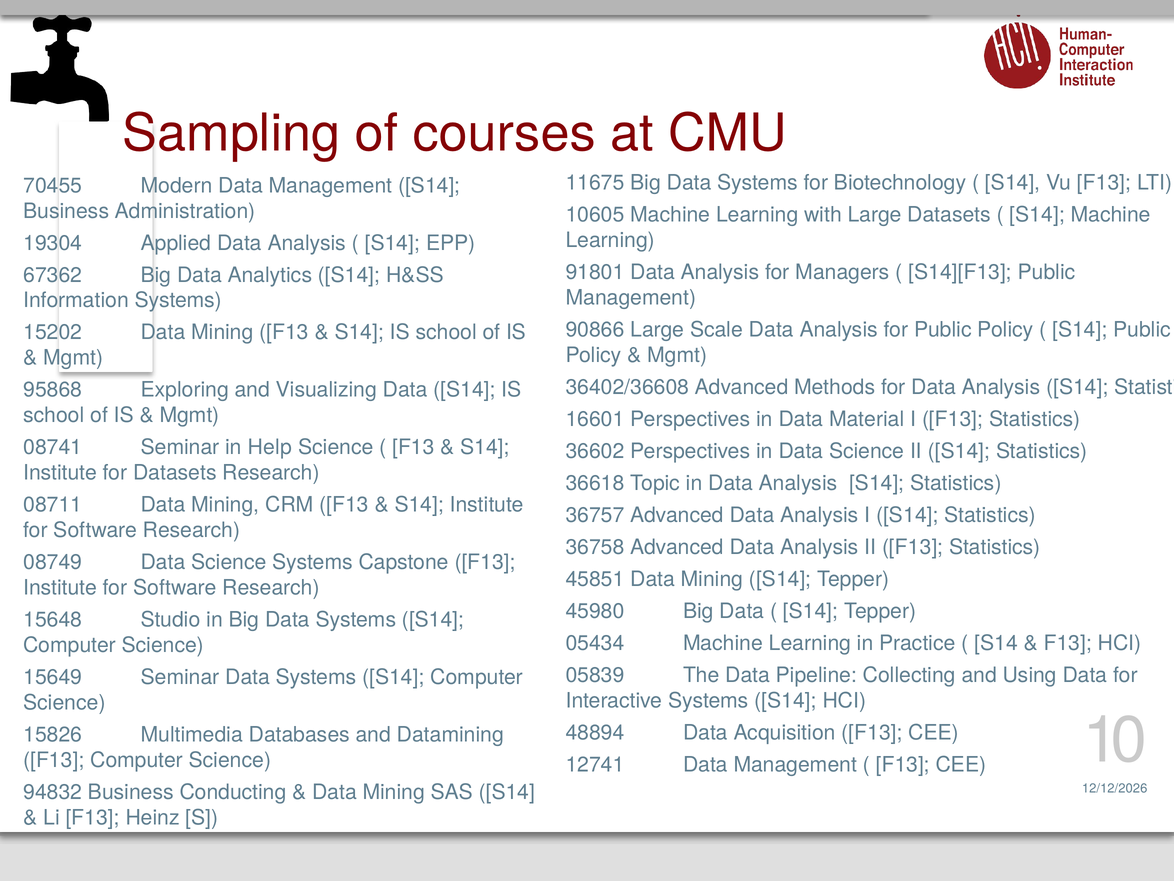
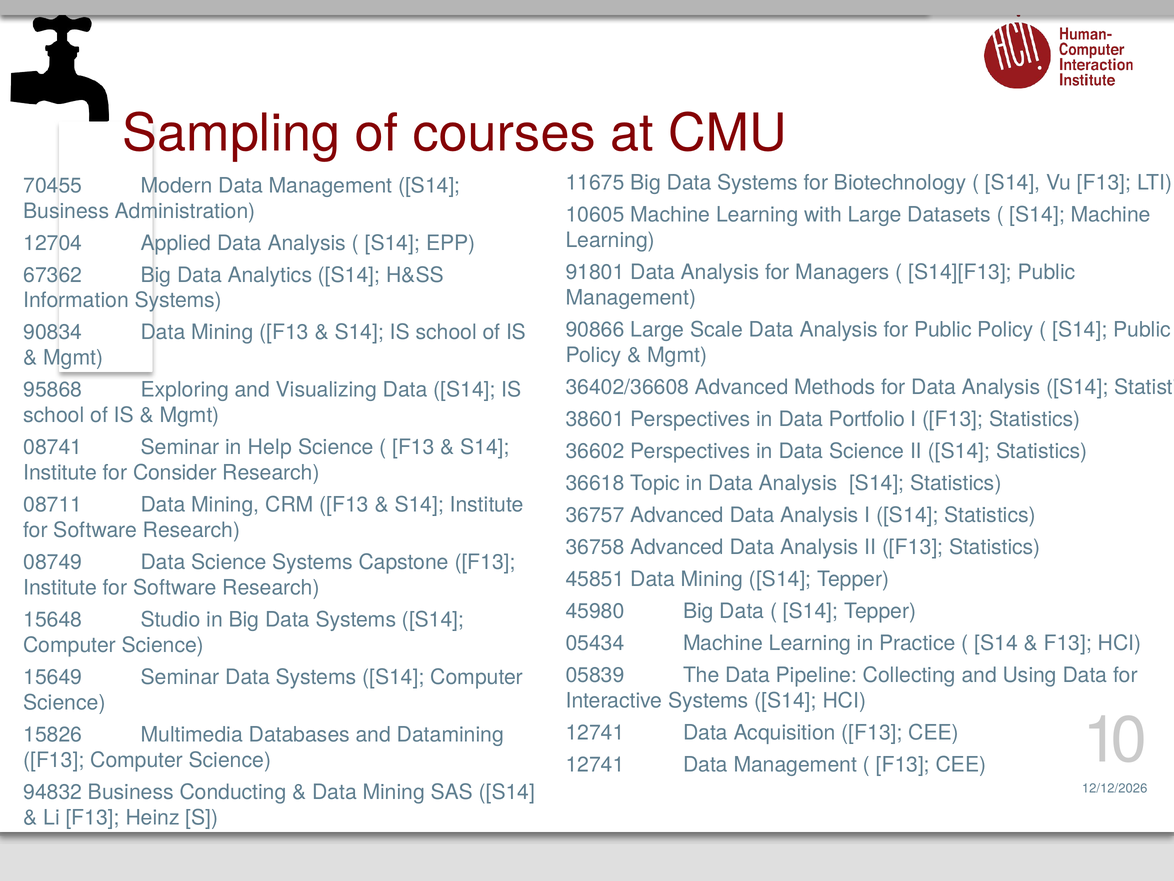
19304: 19304 -> 12704
15202: 15202 -> 90834
16601: 16601 -> 38601
Material: Material -> Portfolio
for Datasets: Datasets -> Consider
48894 at (595, 732): 48894 -> 12741
